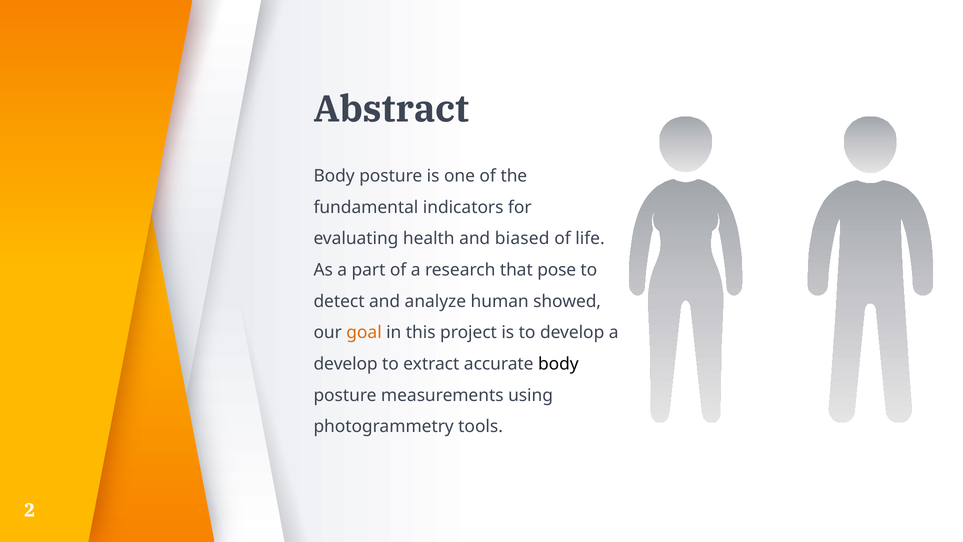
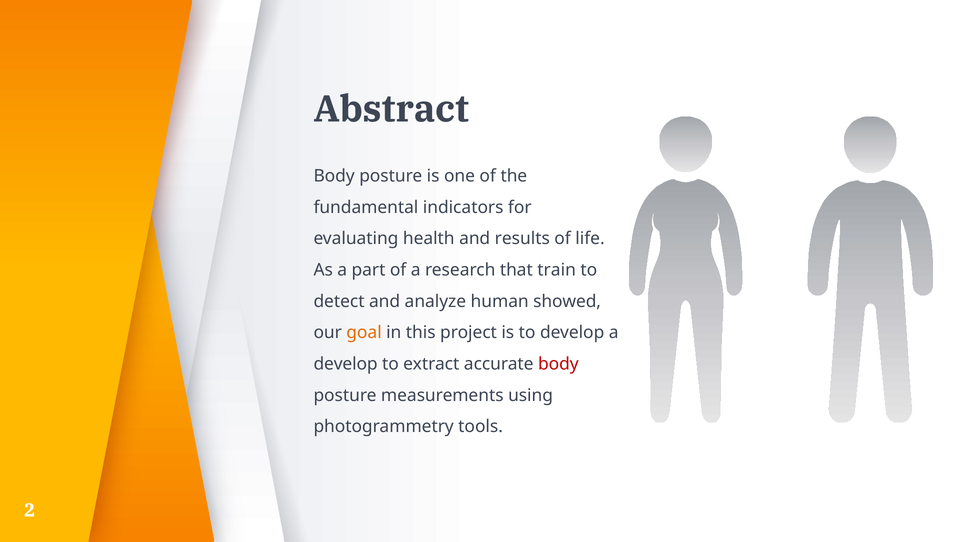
biased: biased -> results
pose: pose -> train
body at (558, 364) colour: black -> red
